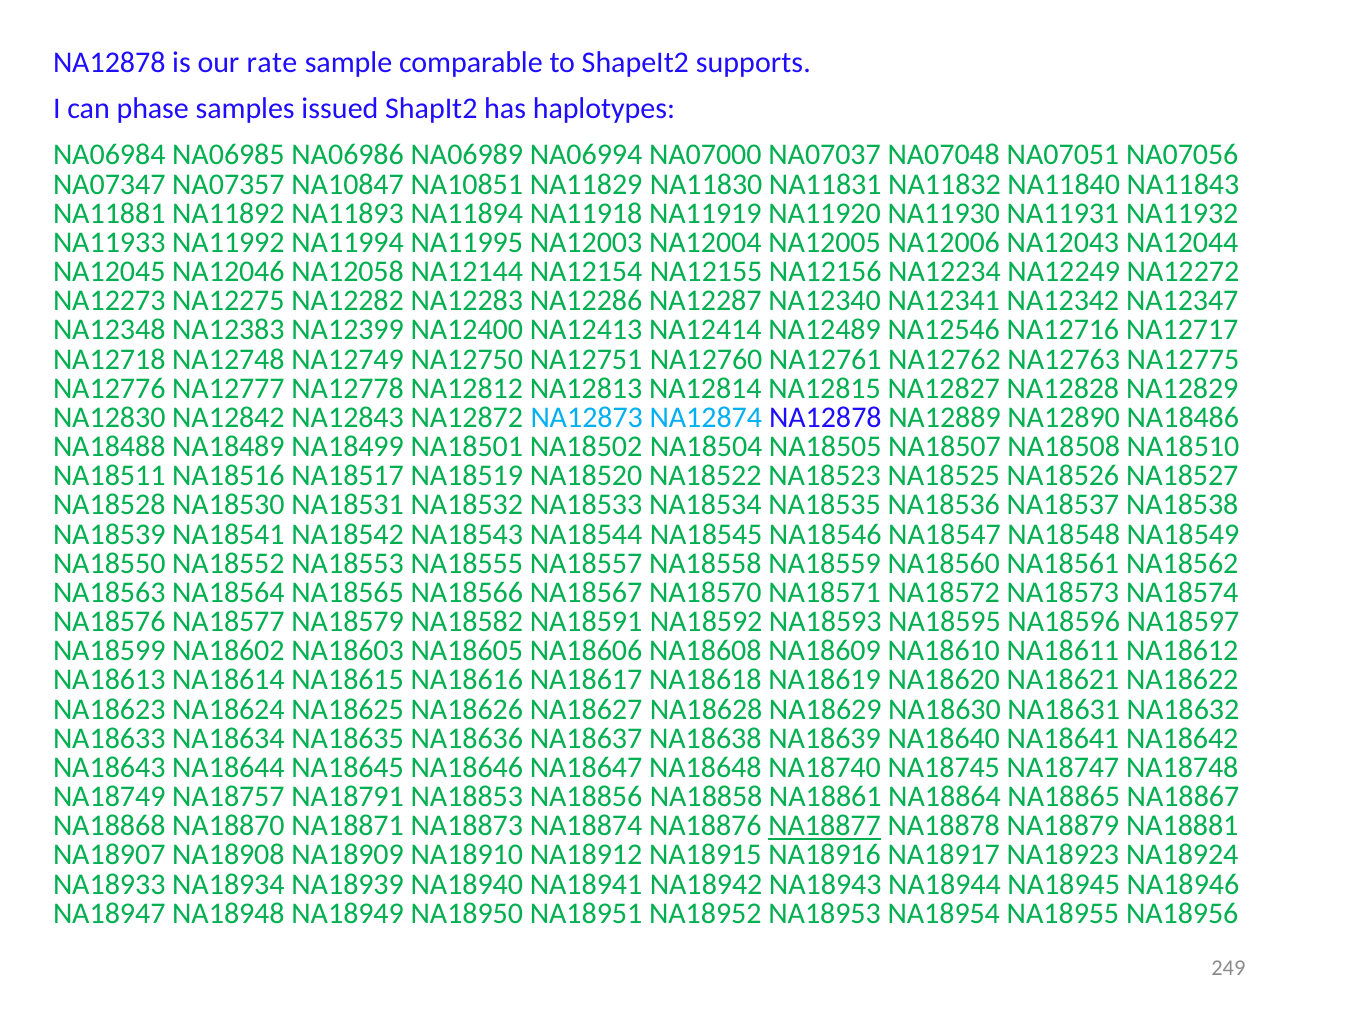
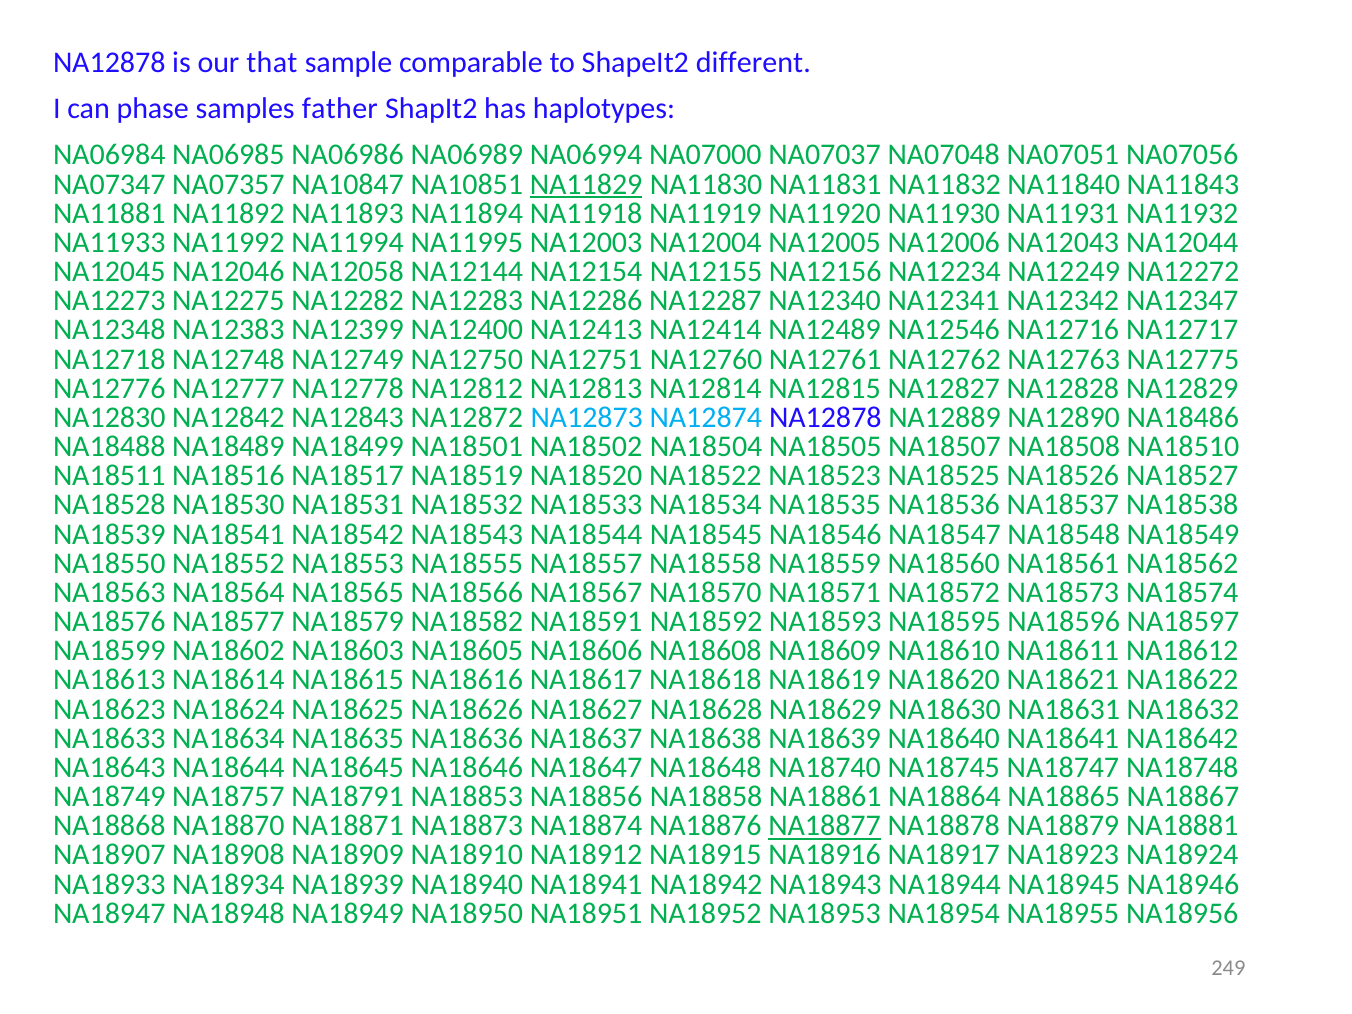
rate: rate -> that
supports: supports -> different
issued: issued -> father
NA11829 underline: none -> present
